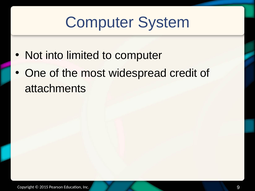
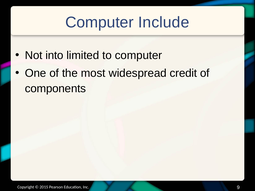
System: System -> Include
attachments: attachments -> components
